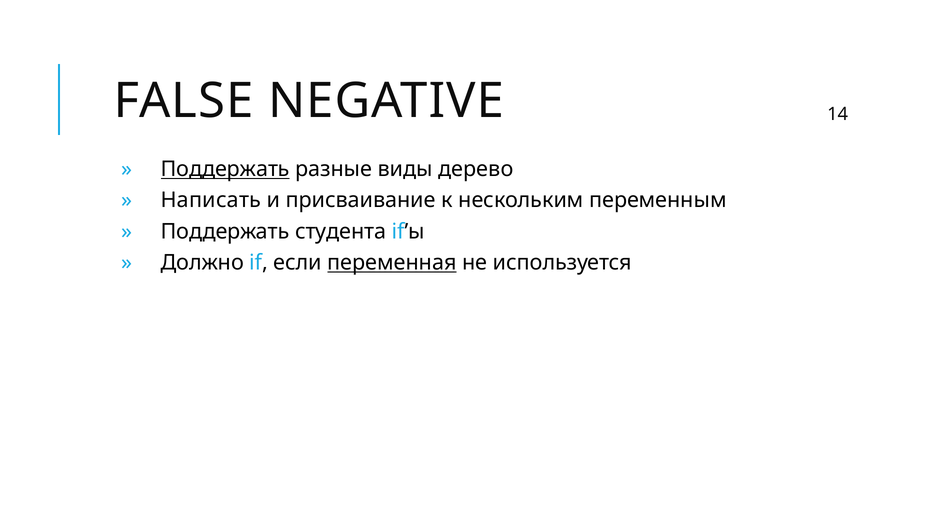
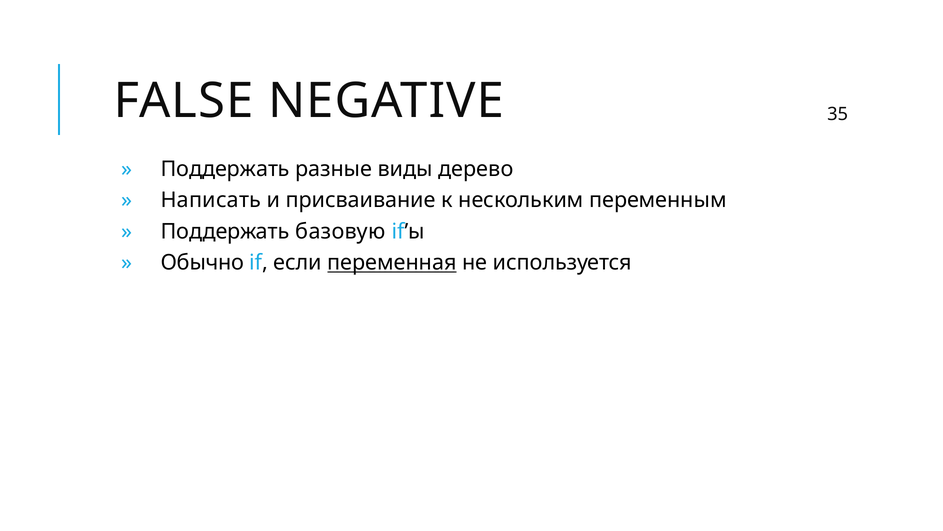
14: 14 -> 35
Поддержать at (225, 169) underline: present -> none
студента: студента -> базовую
Должно: Должно -> Обычно
